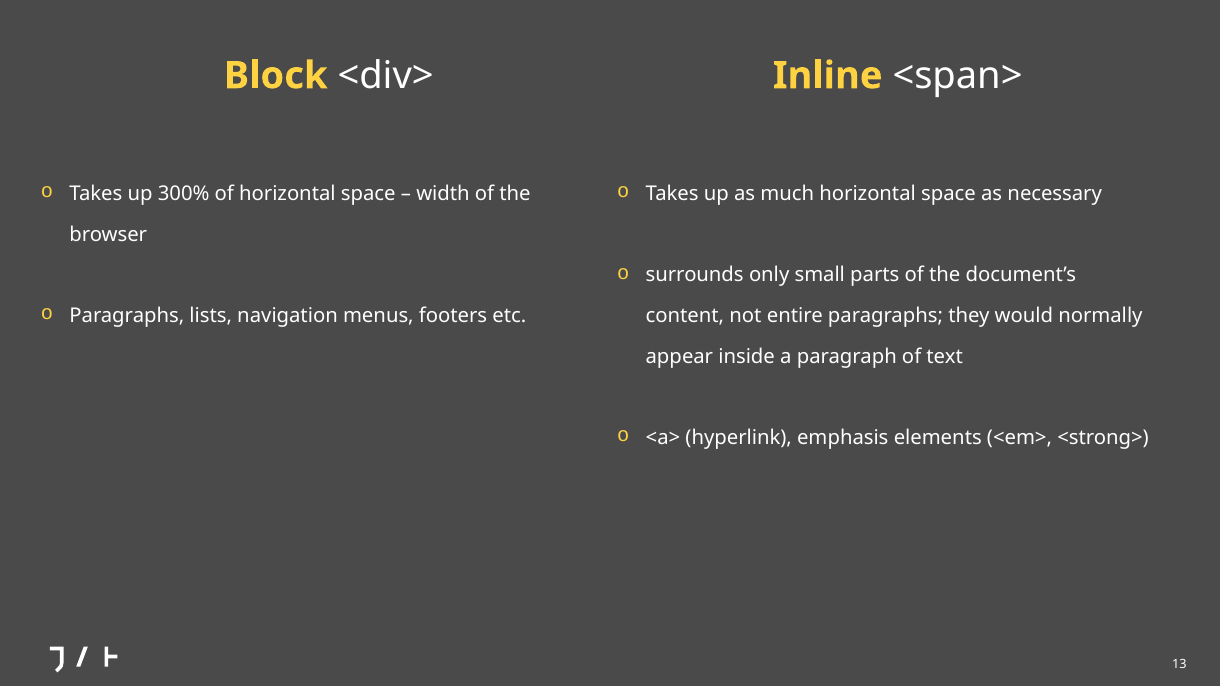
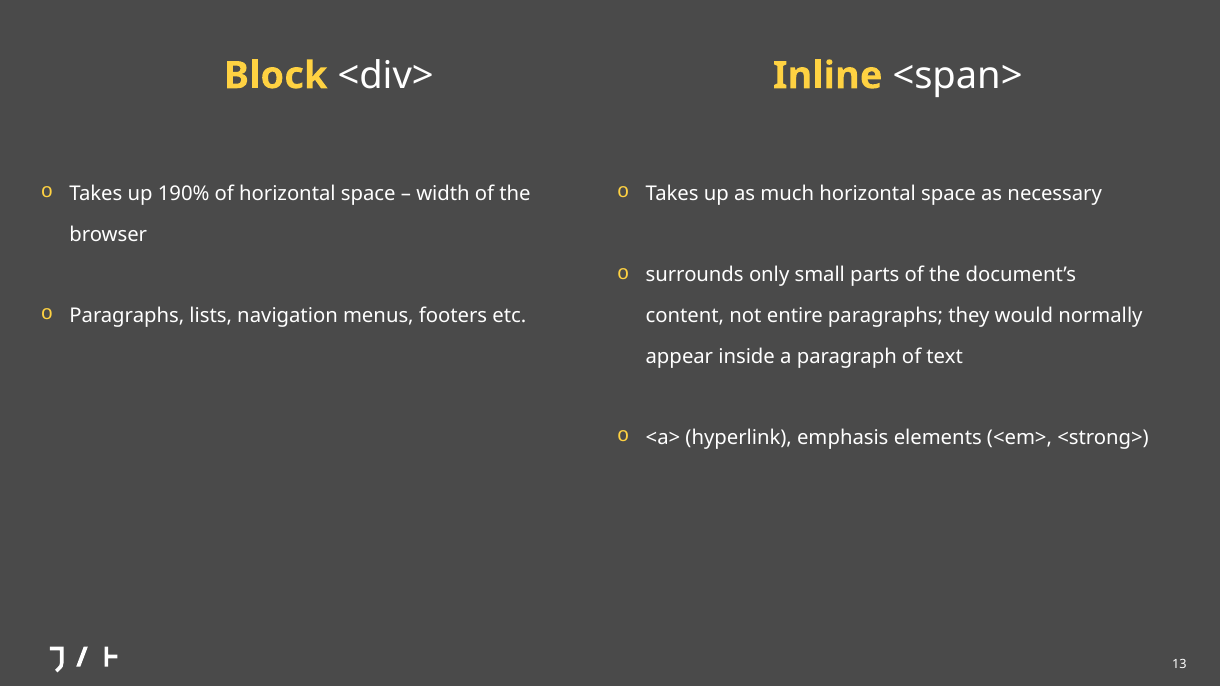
300%: 300% -> 190%
